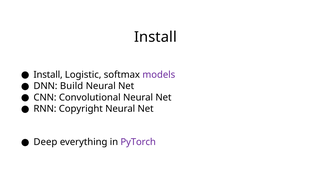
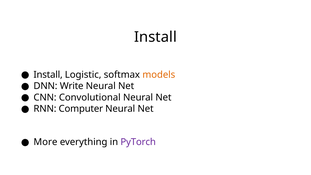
models colour: purple -> orange
Build: Build -> Write
Copyright: Copyright -> Computer
Deep: Deep -> More
